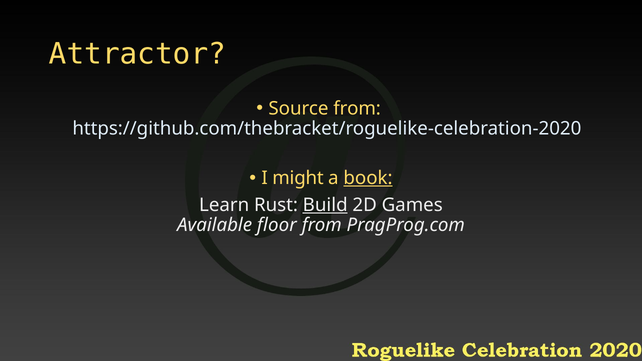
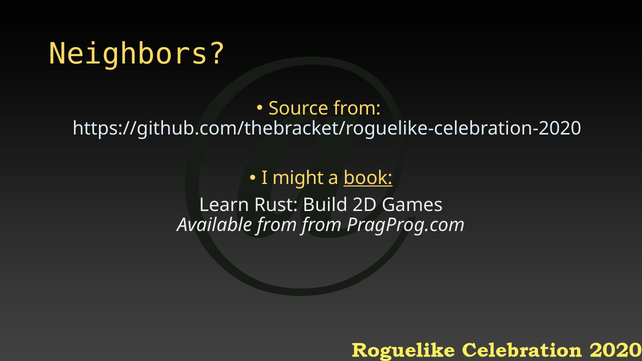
Attractor: Attractor -> Neighbors
Build underline: present -> none
Available floor: floor -> from
